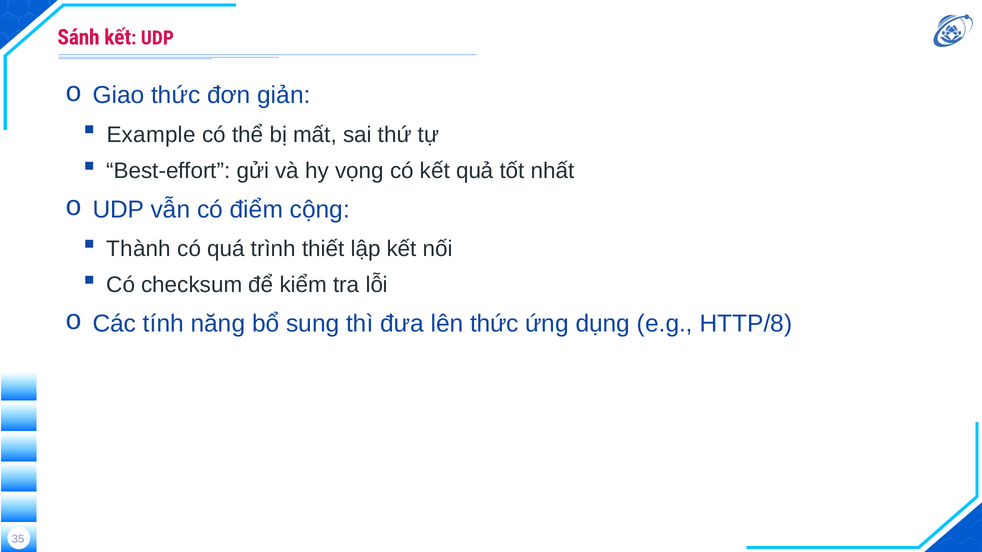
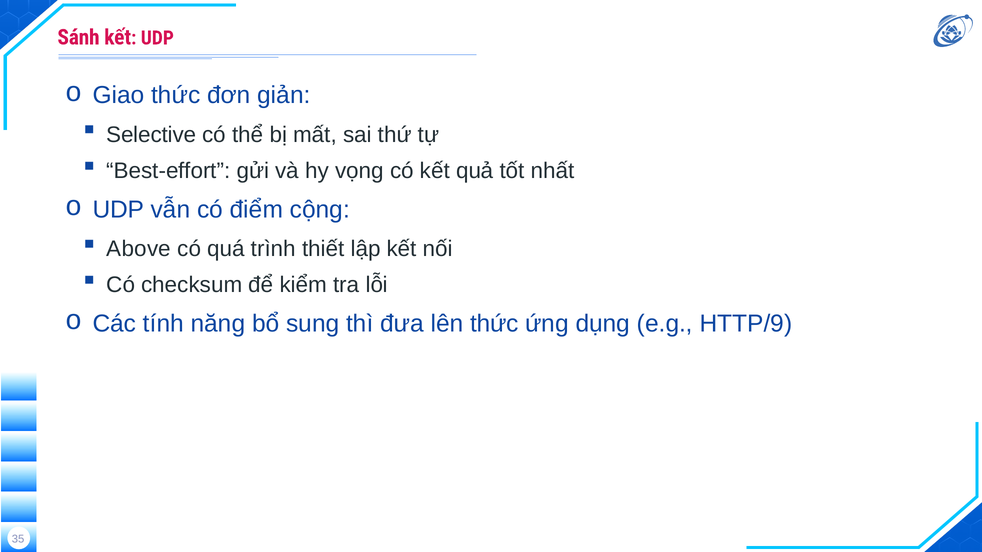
Example: Example -> Selective
Thành: Thành -> Above
HTTP/8: HTTP/8 -> HTTP/9
